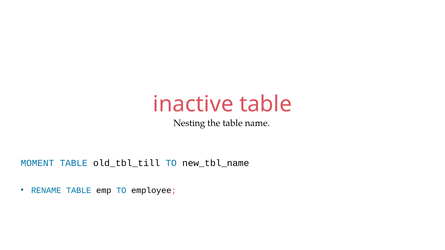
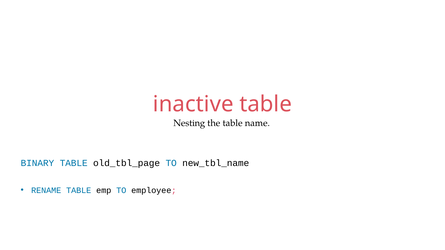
MOMENT: MOMENT -> BINARY
old_tbl_till: old_tbl_till -> old_tbl_page
